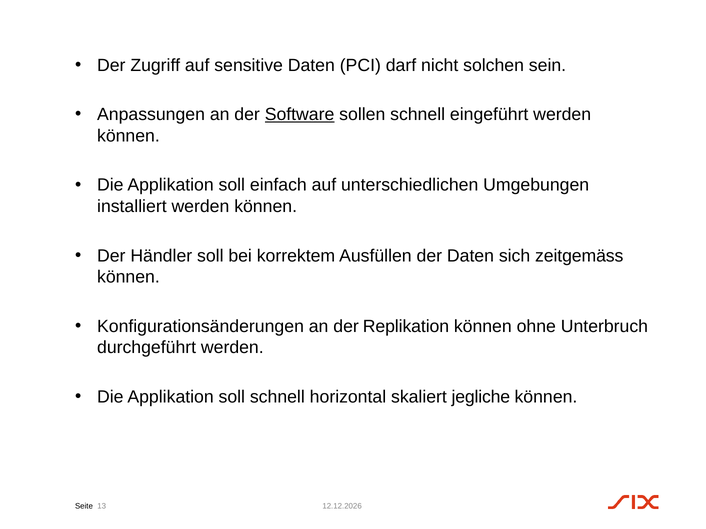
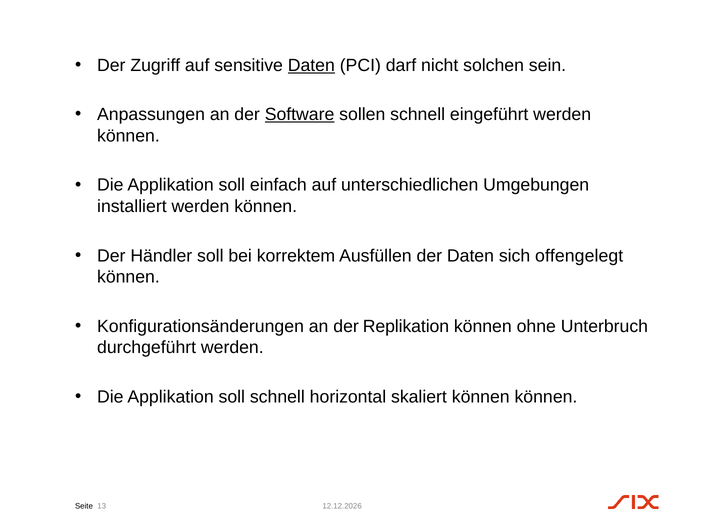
Daten at (311, 65) underline: none -> present
zeitgemäss: zeitgemäss -> offengelegt
skaliert jegliche: jegliche -> können
